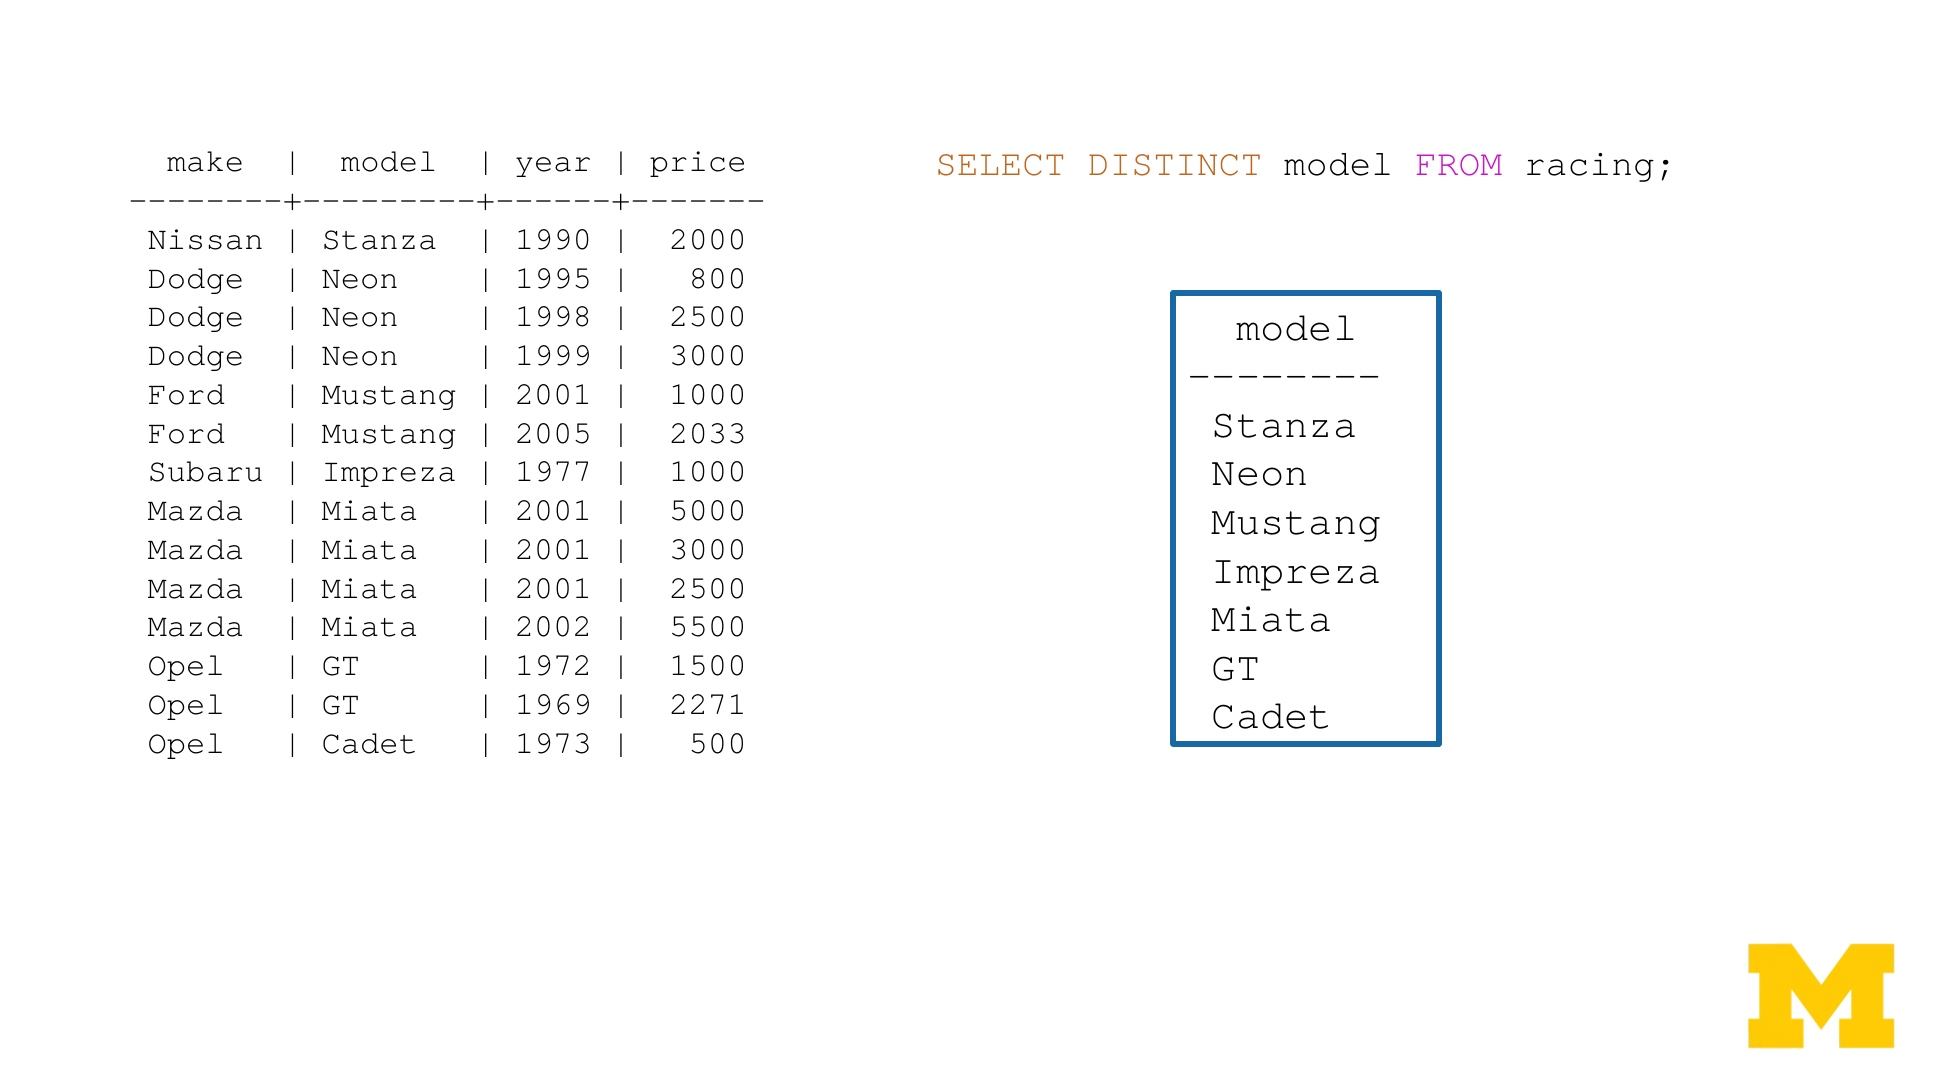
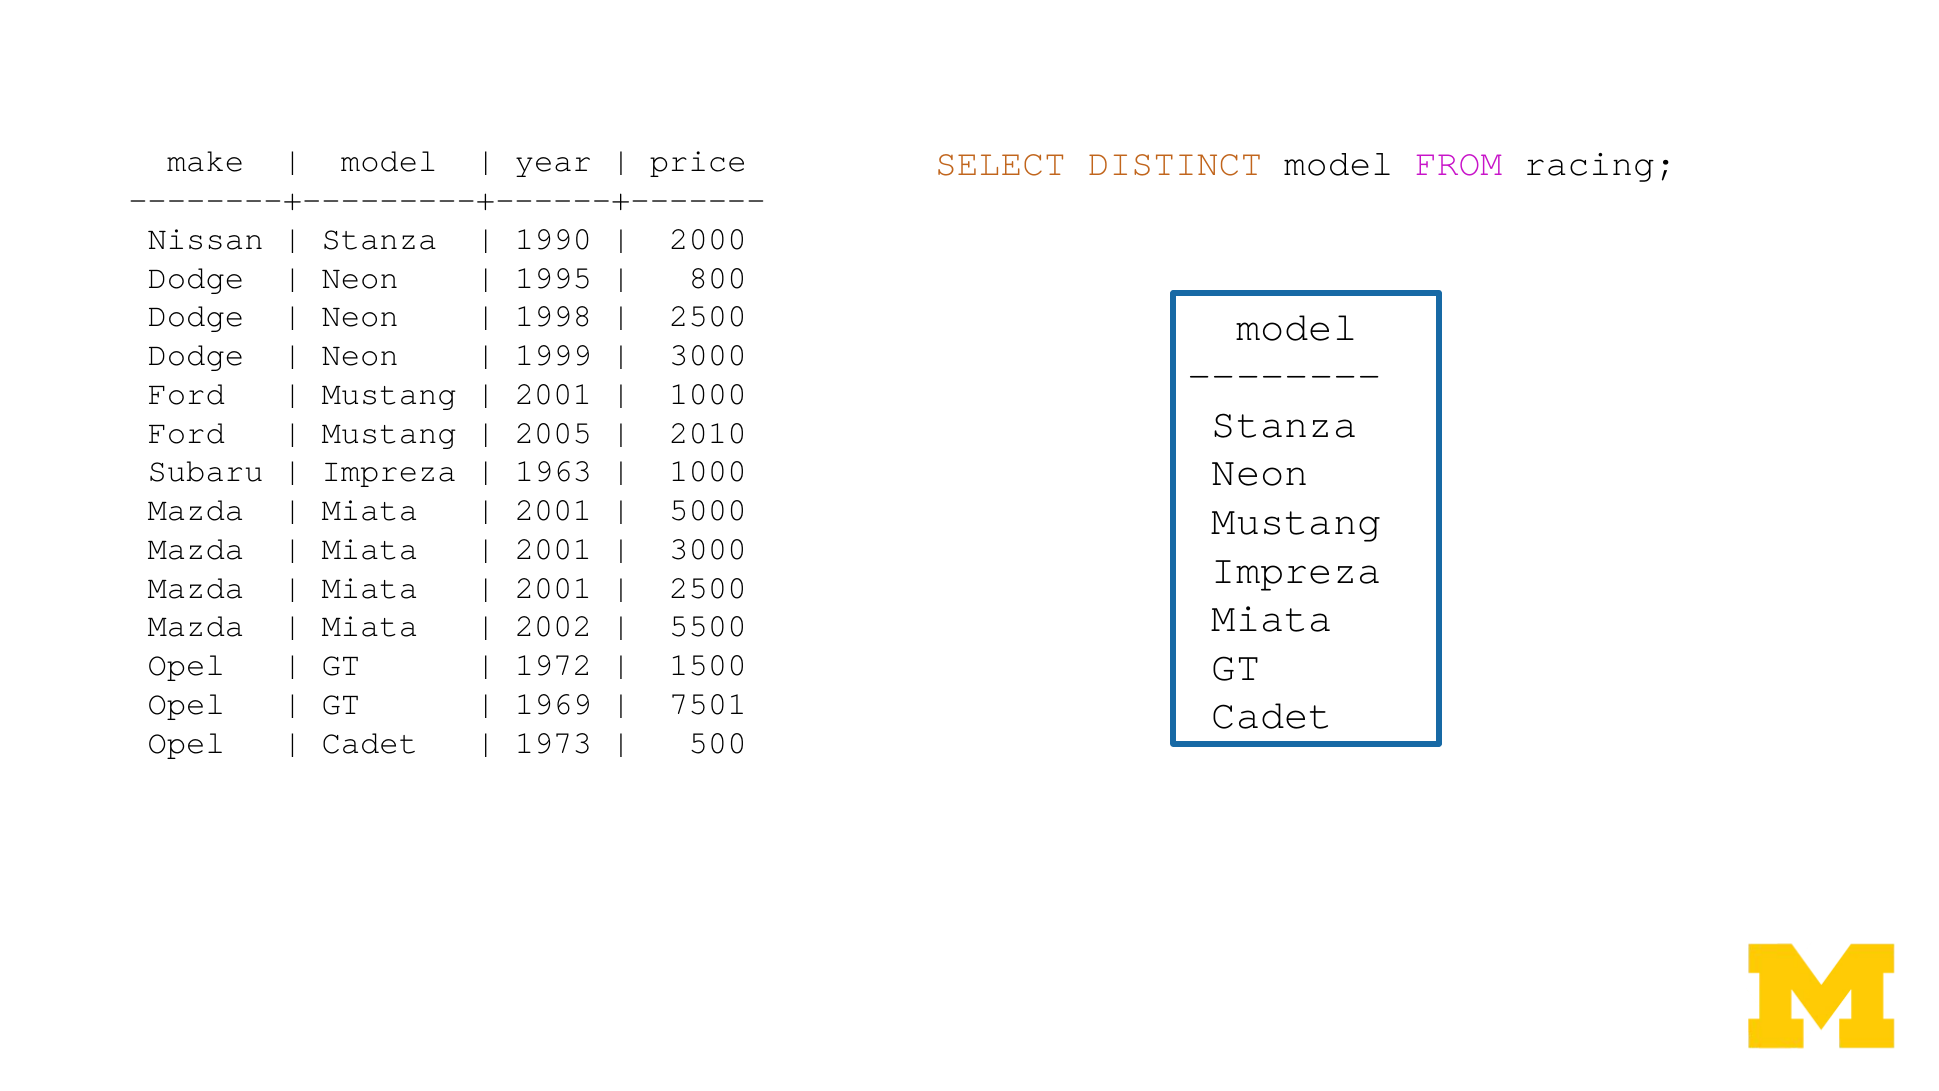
2033: 2033 -> 2010
1977: 1977 -> 1963
2271: 2271 -> 7501
